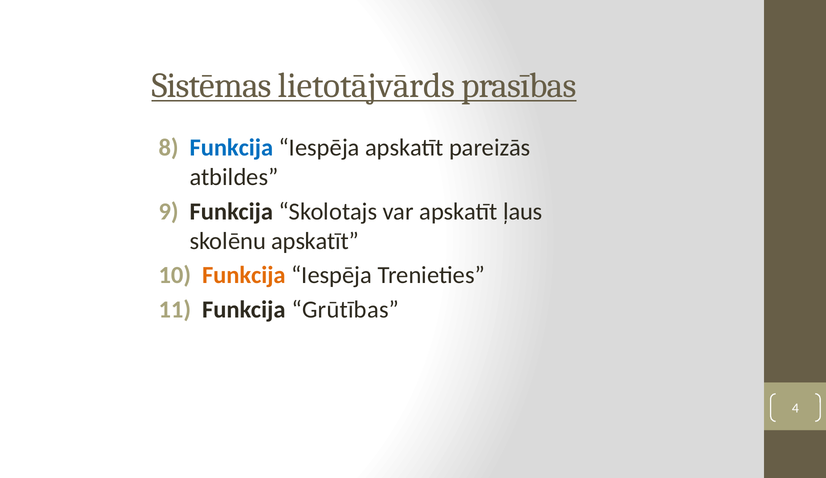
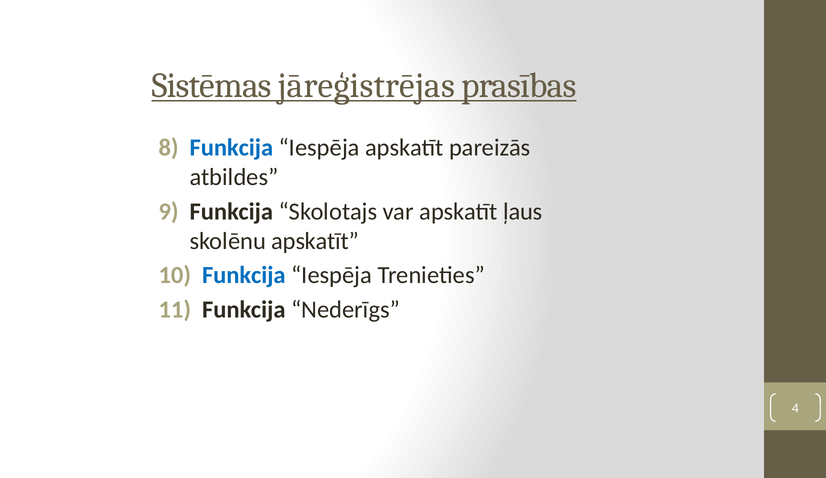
lietotājvārds: lietotājvārds -> jāreģistrējas
Funkcija at (244, 276) colour: orange -> blue
Grūtības: Grūtības -> Nederīgs
